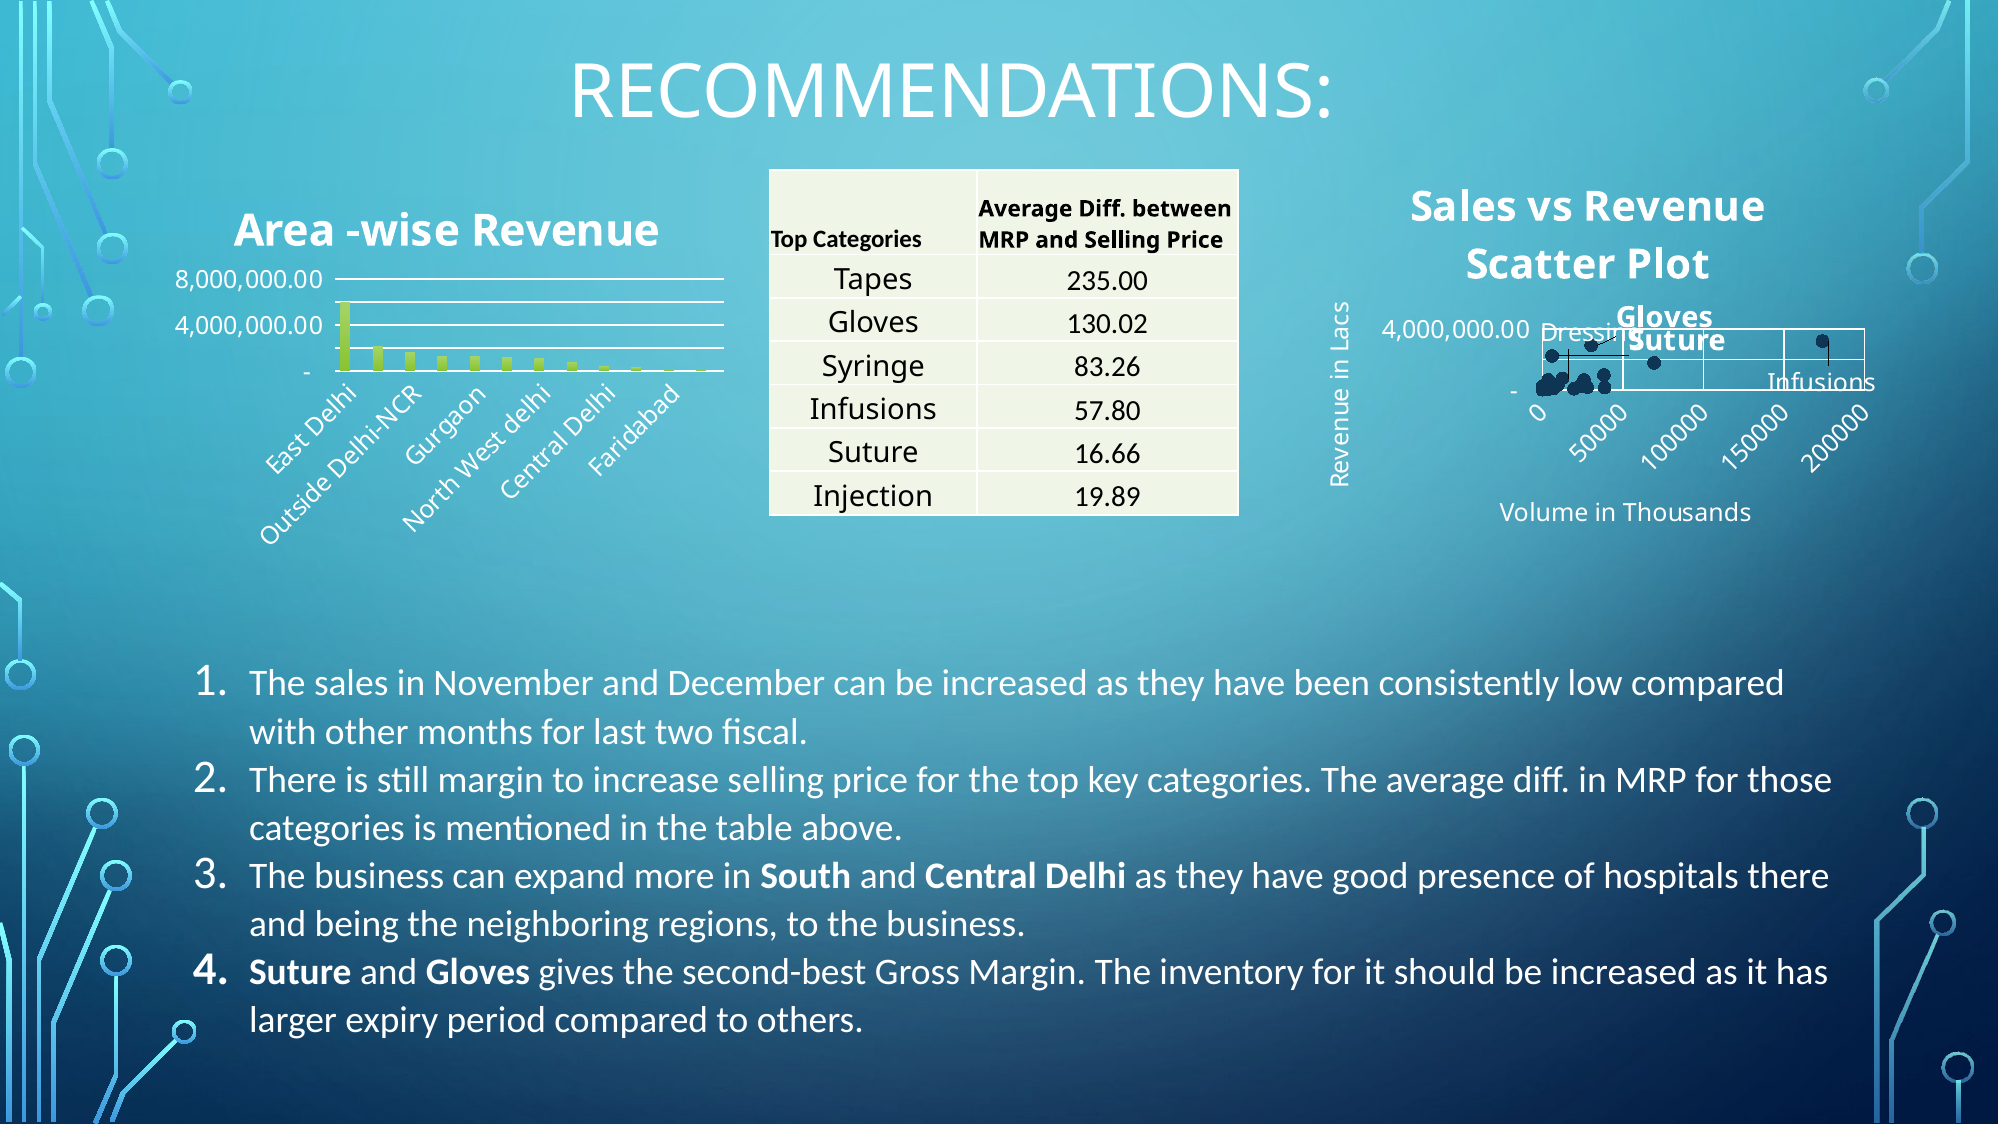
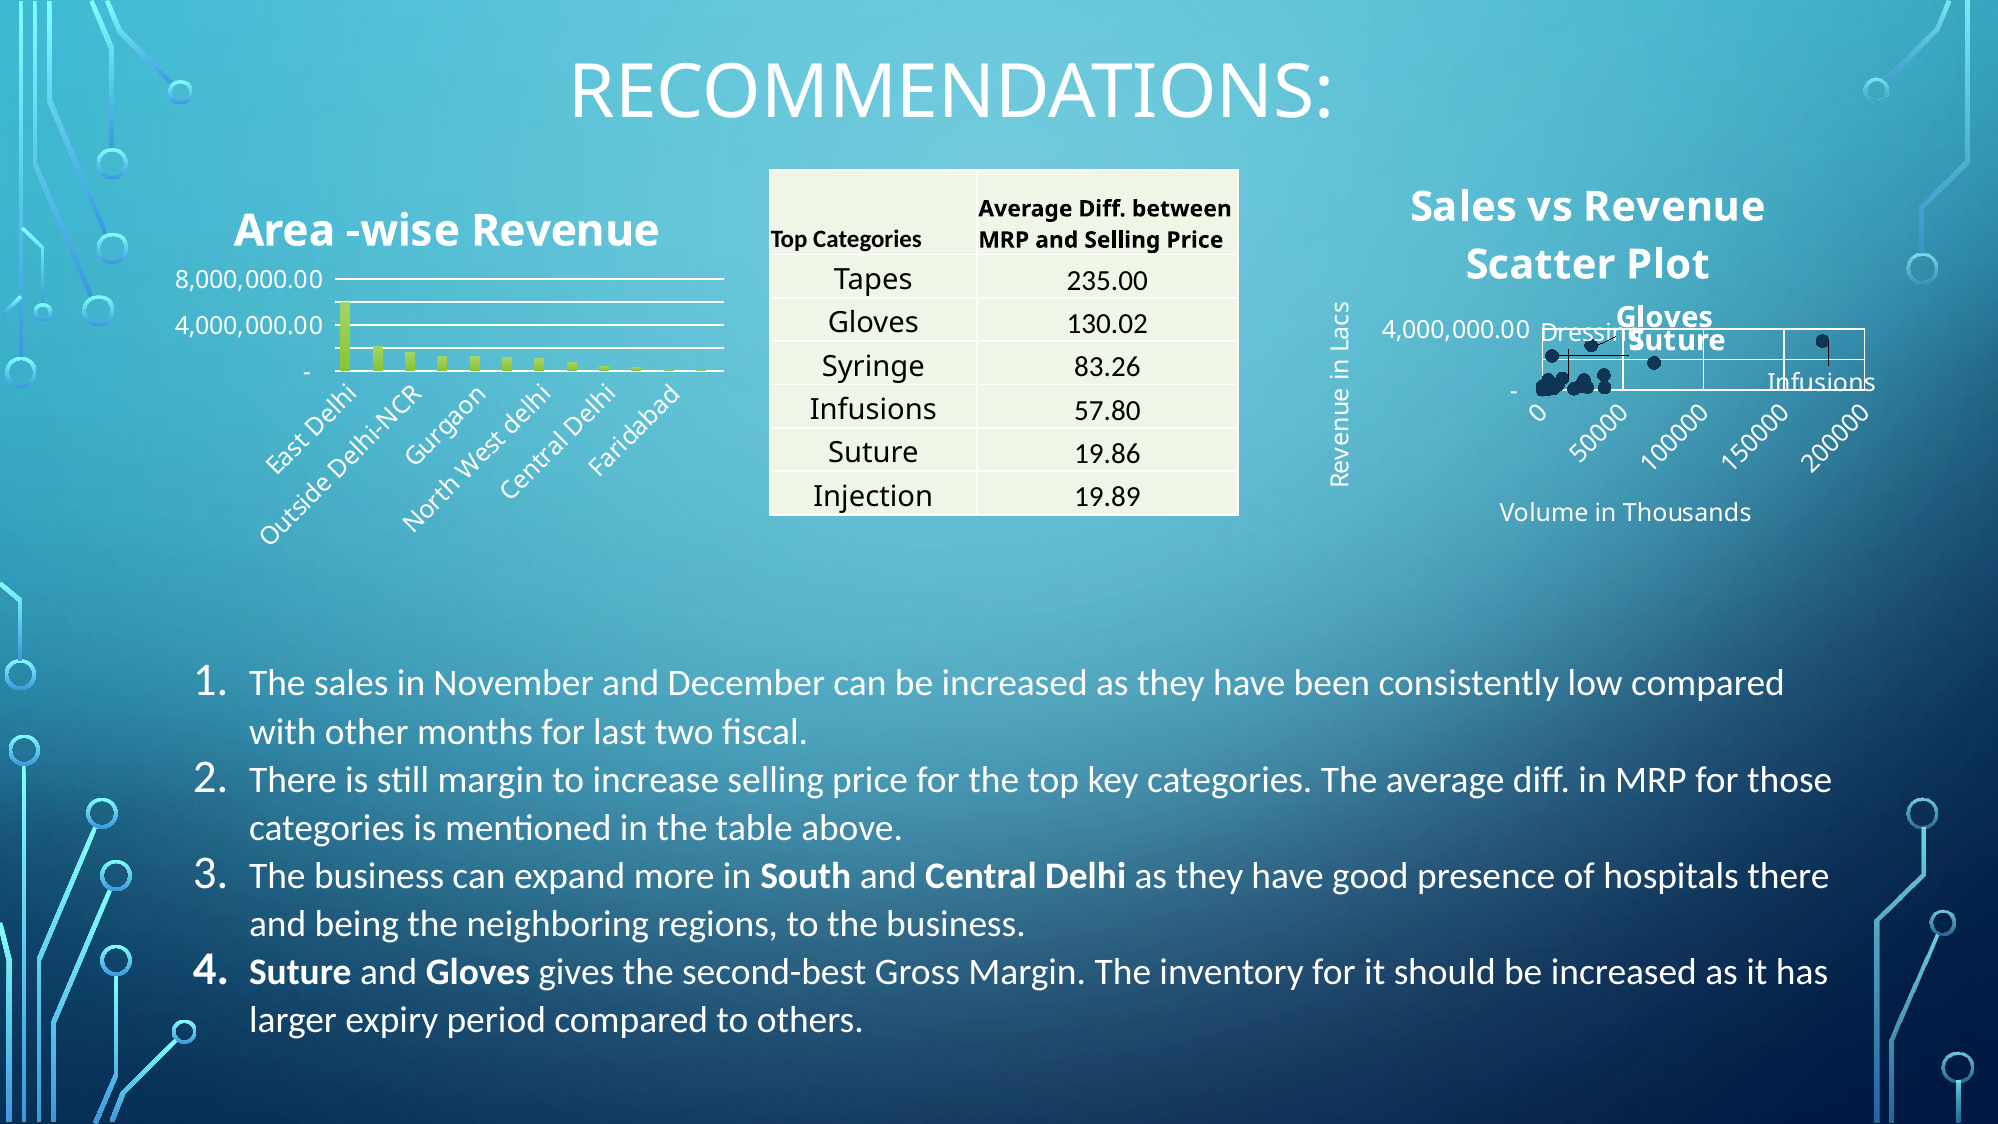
16.66: 16.66 -> 19.86
